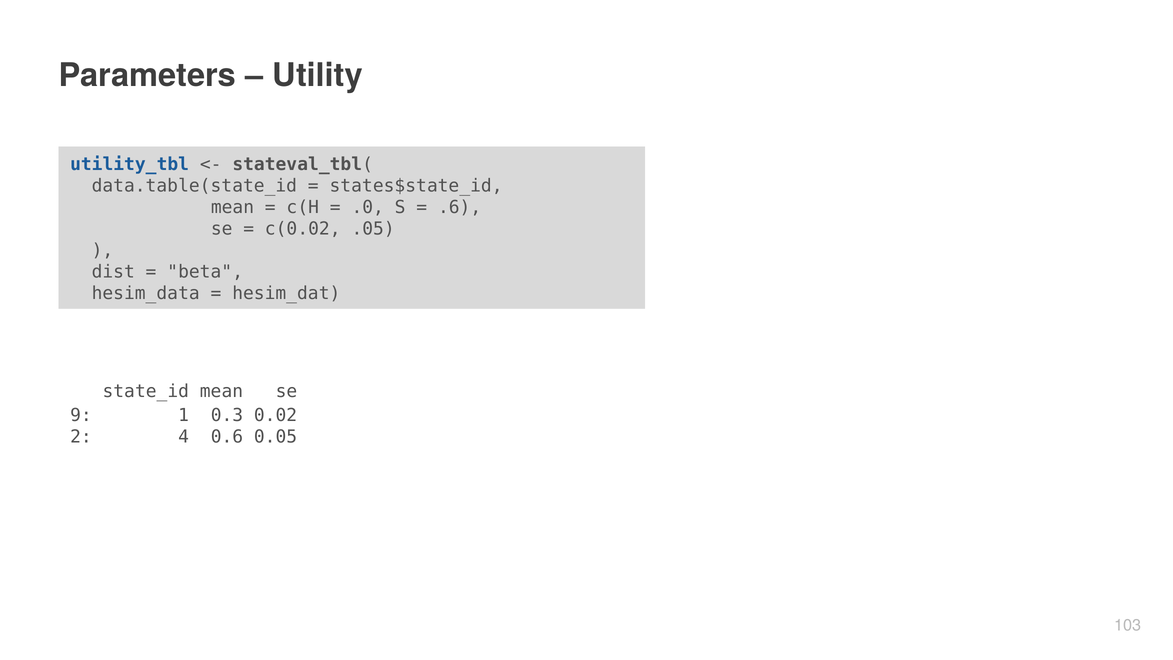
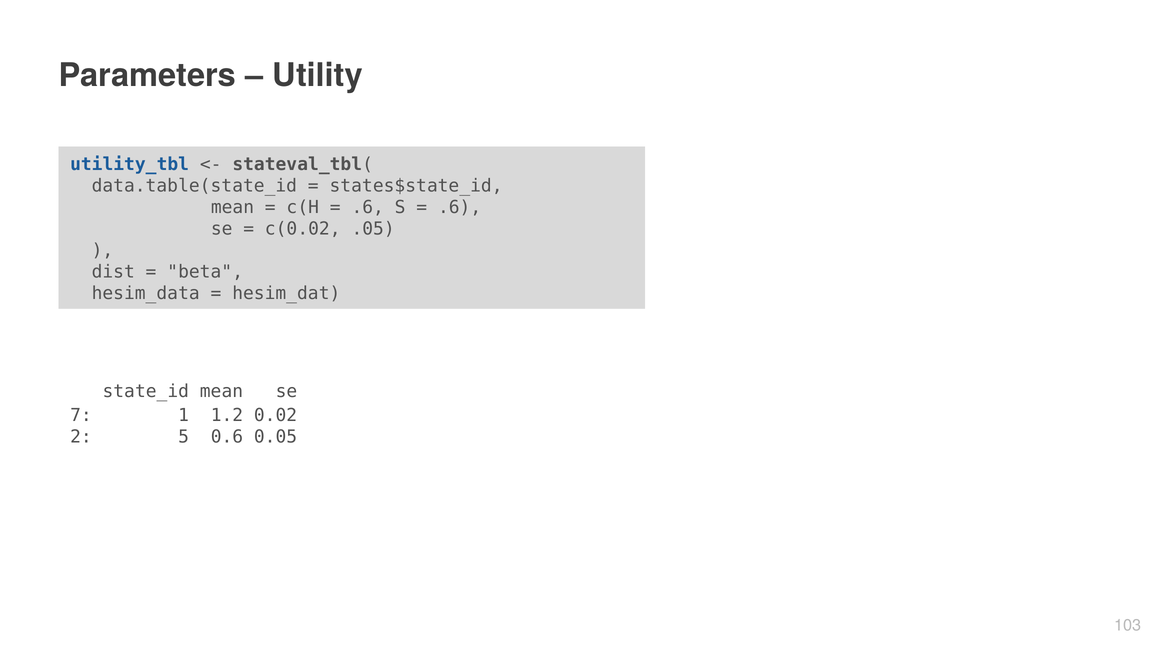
.0 at (368, 207): .0 -> .6
9: 9 -> 7
0.3: 0.3 -> 1.2
4: 4 -> 5
